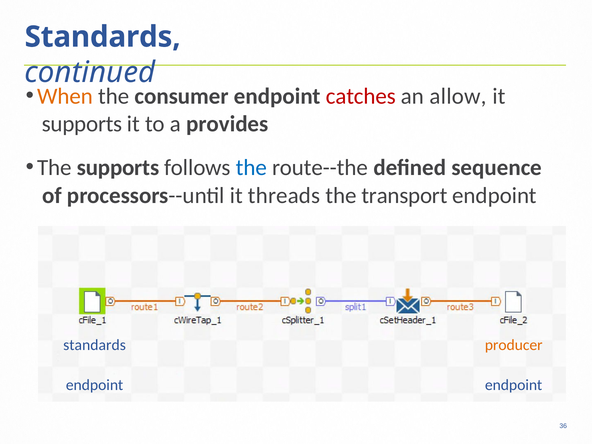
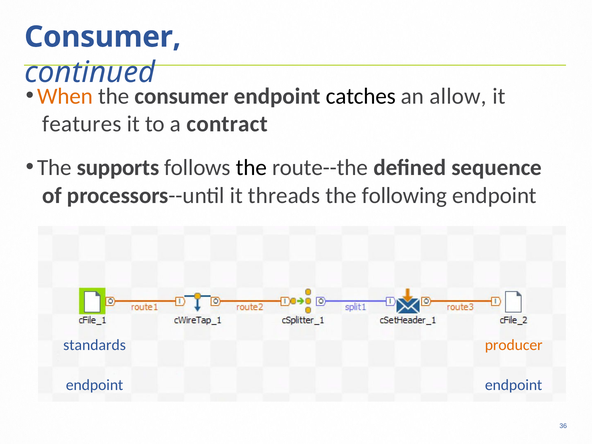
Standards at (103, 37): Standards -> Consumer
catches colour: red -> black
supports at (82, 124): supports -> features
provides: provides -> contract
the at (251, 168) colour: blue -> black
transport: transport -> following
